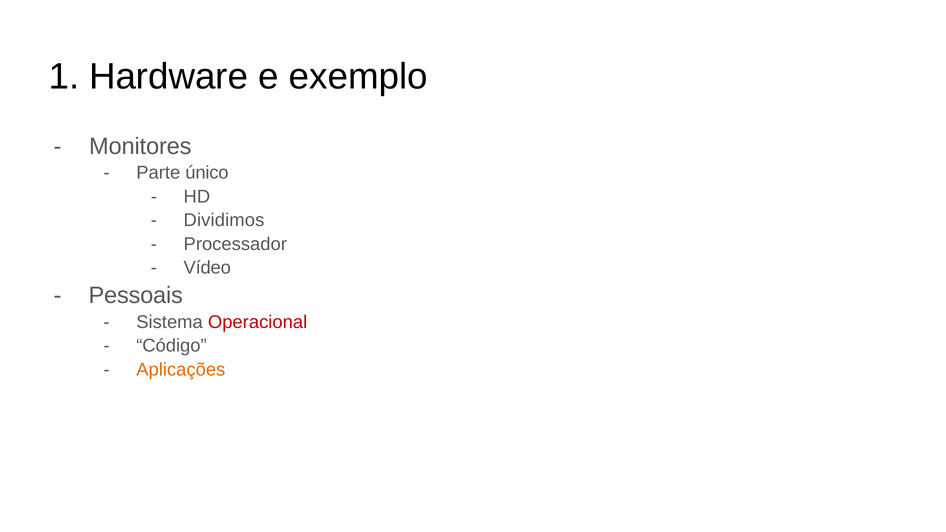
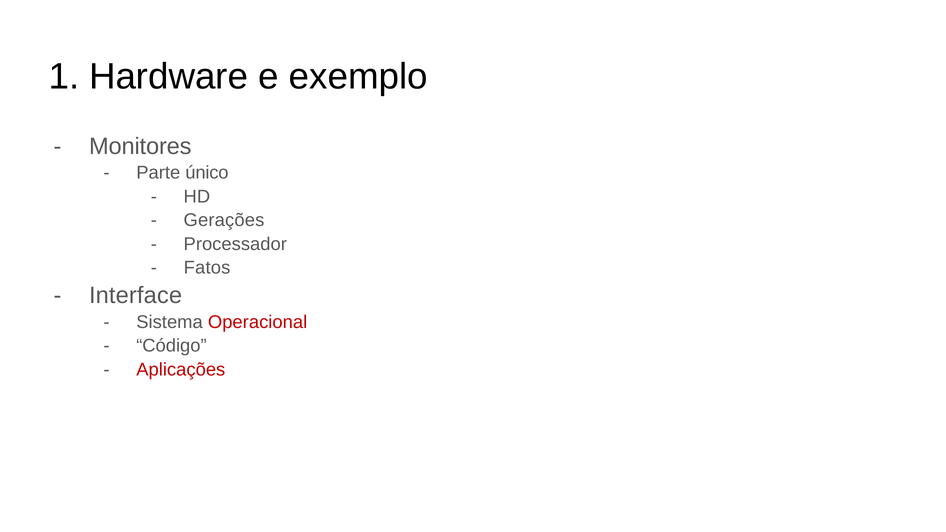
Dividimos: Dividimos -> Gerações
Vídeo: Vídeo -> Fatos
Pessoais: Pessoais -> Interface
Aplicações colour: orange -> red
